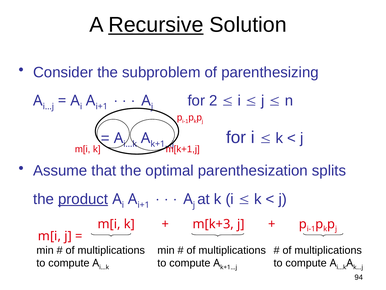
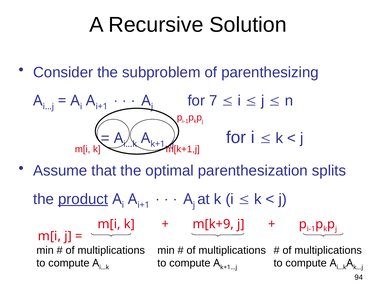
Recursive underline: present -> none
2: 2 -> 7
m[k+3: m[k+3 -> m[k+9
